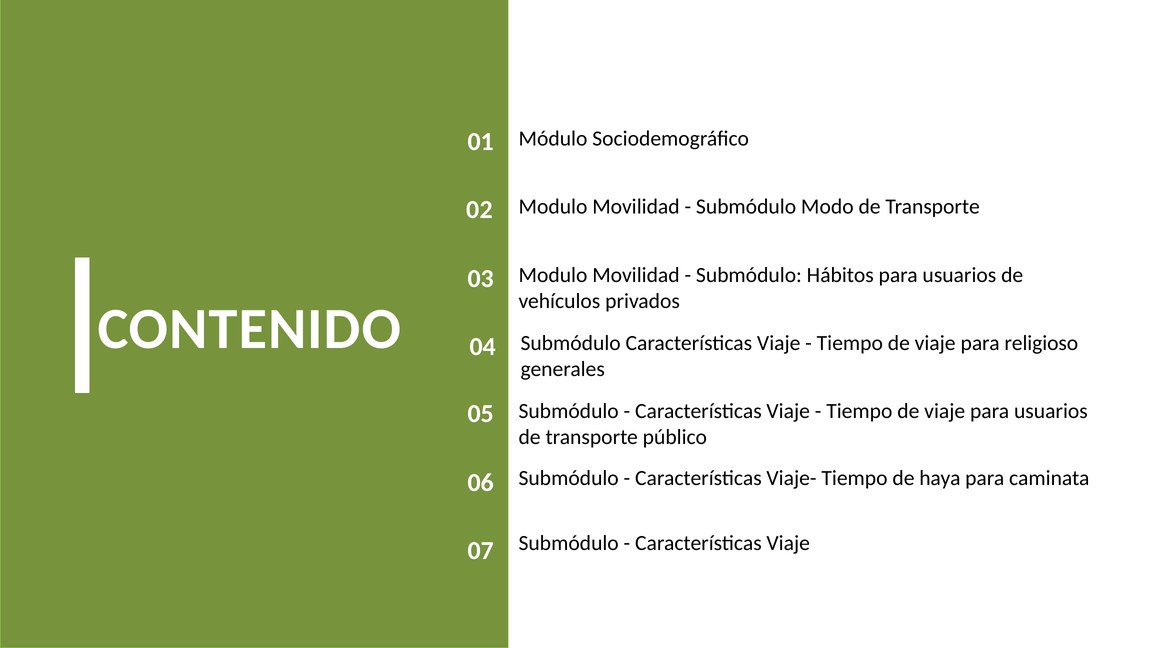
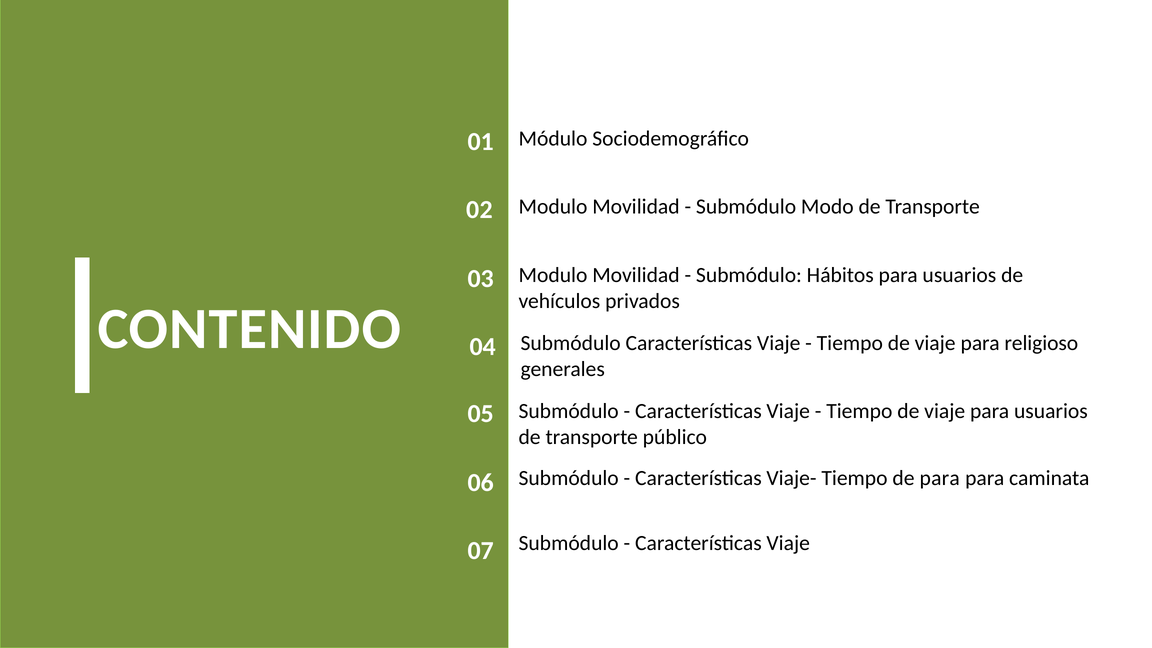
de haya: haya -> para
